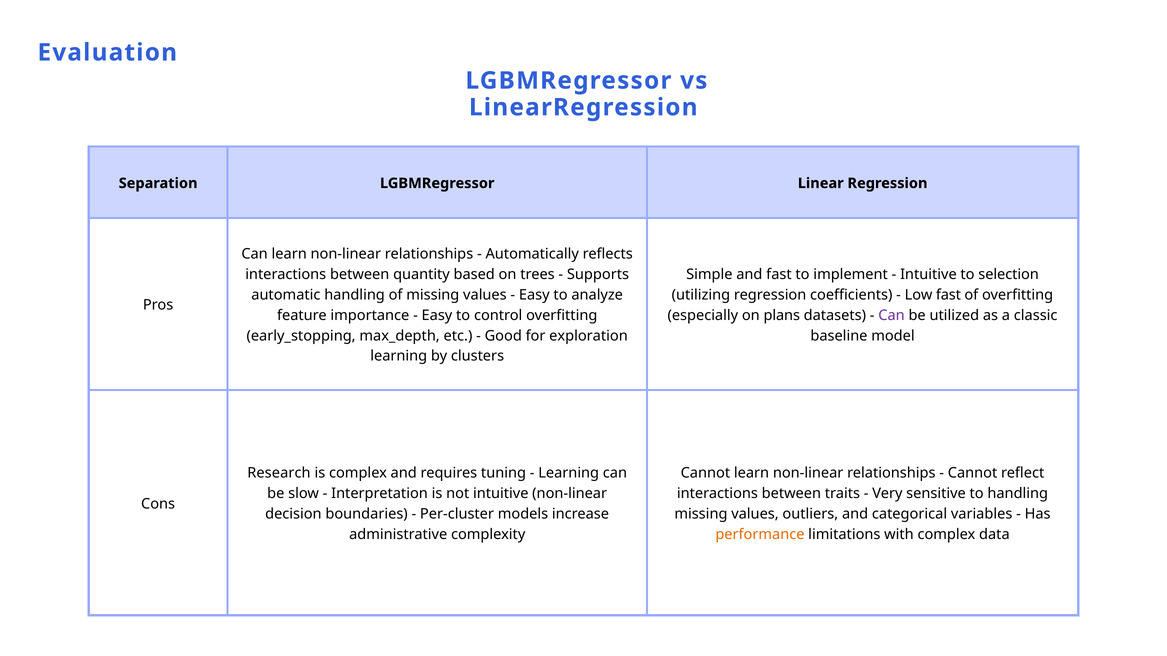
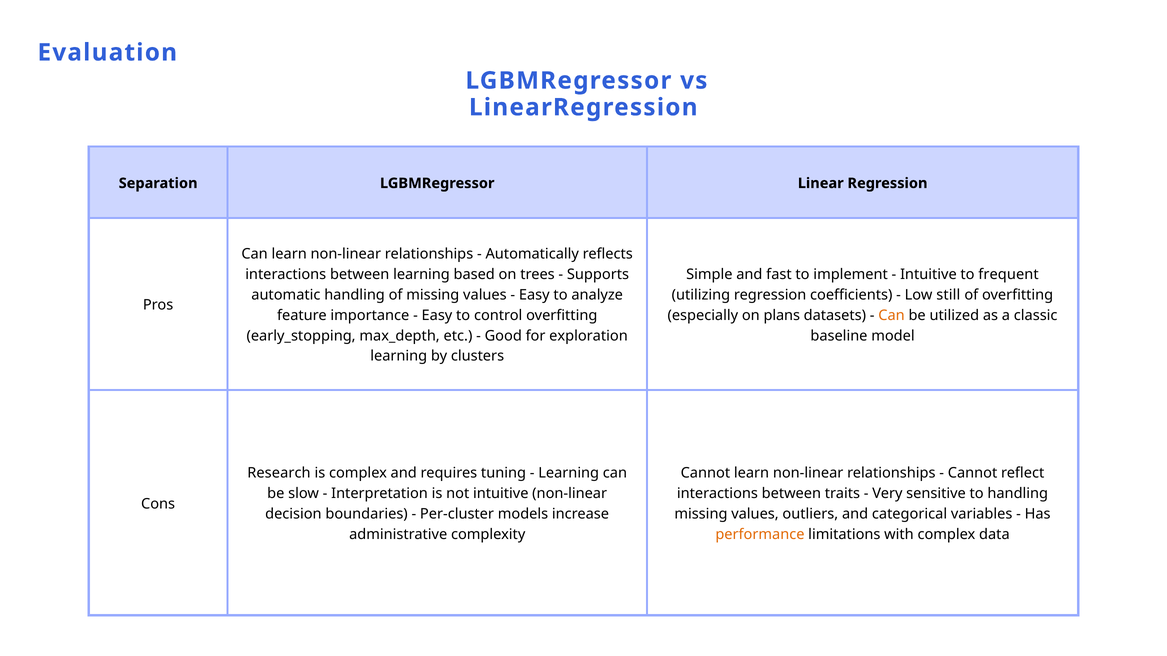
between quantity: quantity -> learning
selection: selection -> frequent
Low fast: fast -> still
Can at (892, 315) colour: purple -> orange
